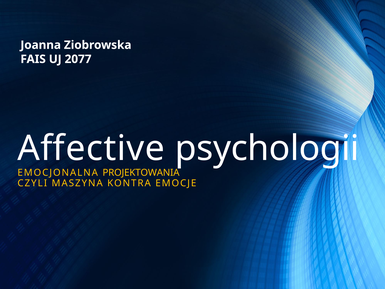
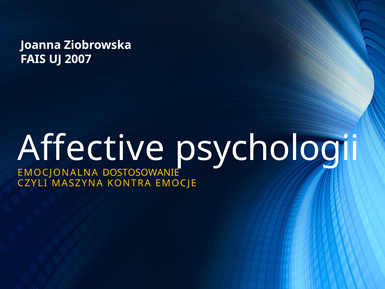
2077: 2077 -> 2007
PROJEKTOWANIA: PROJEKTOWANIA -> DOSTOSOWANIE
